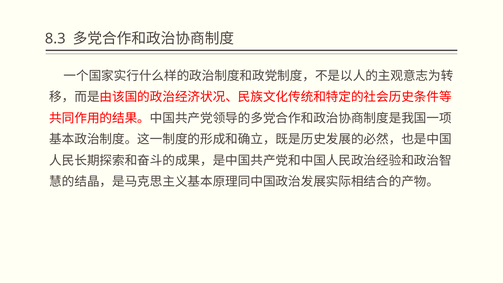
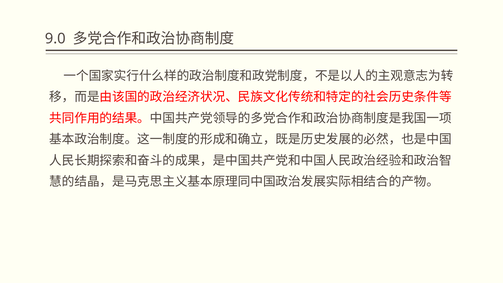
8.3: 8.3 -> 9.0
